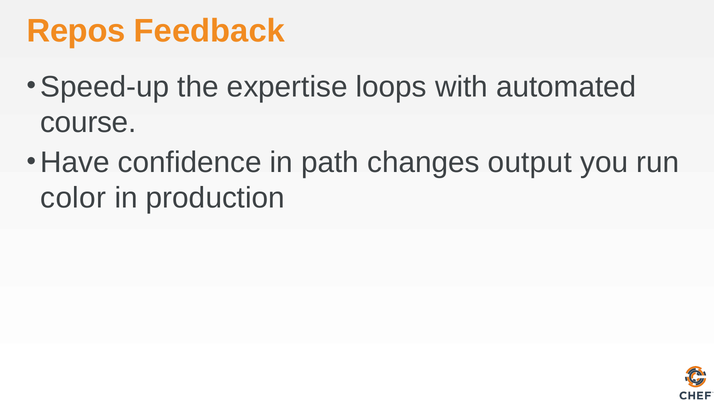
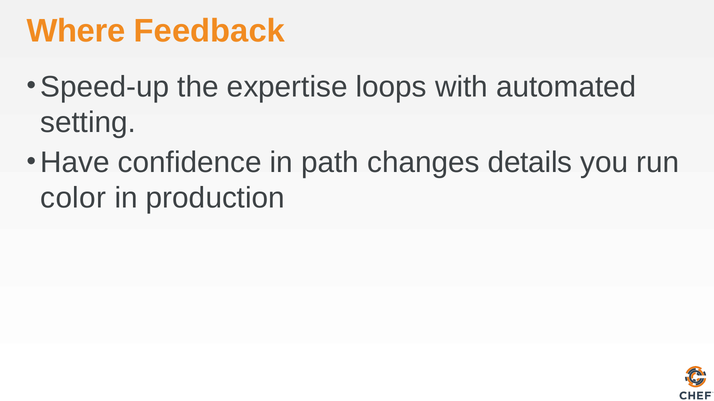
Repos: Repos -> Where
course: course -> setting
output: output -> details
